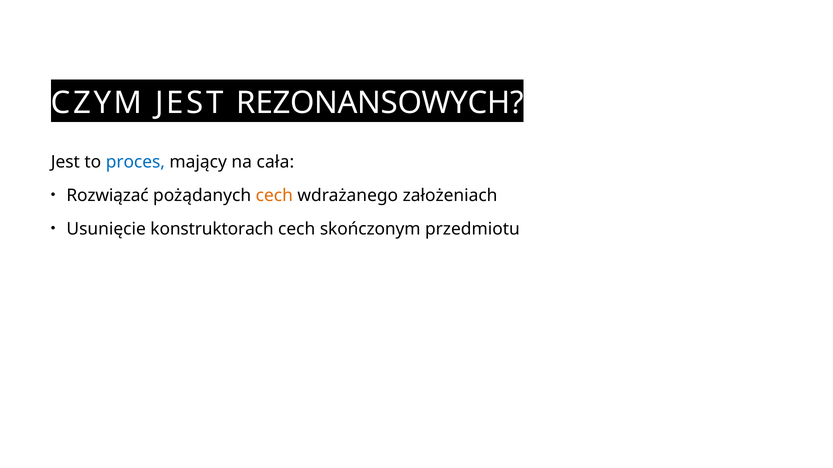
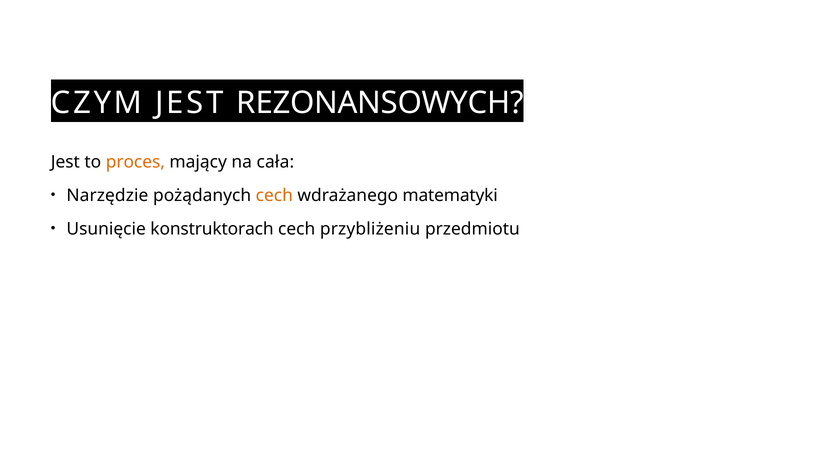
proces colour: blue -> orange
Rozwiązać: Rozwiązać -> Narzędzie
założeniach: założeniach -> matematyki
skończonym: skończonym -> przybliżeniu
